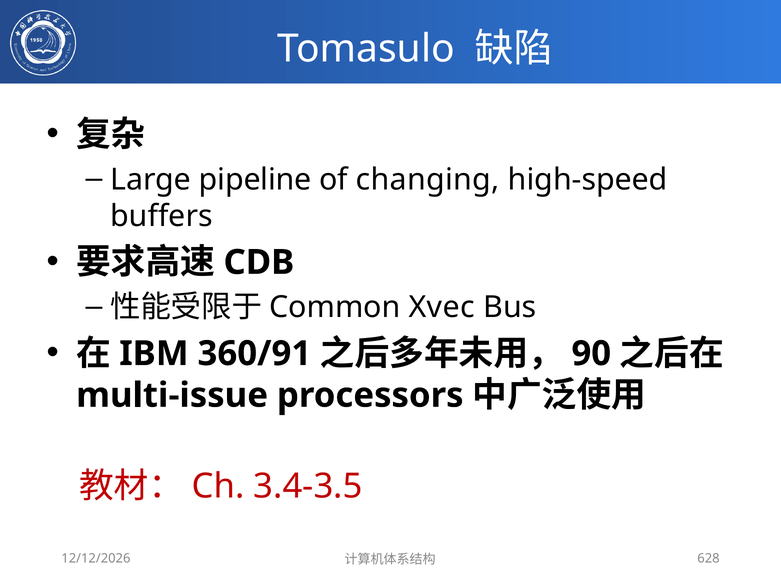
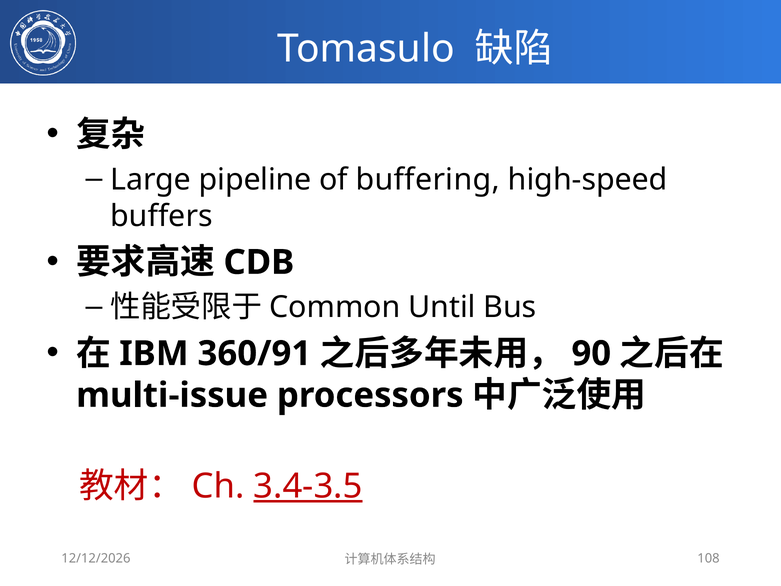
changing: changing -> buffering
Xvec: Xvec -> Until
3.4-3.5 underline: none -> present
628: 628 -> 108
